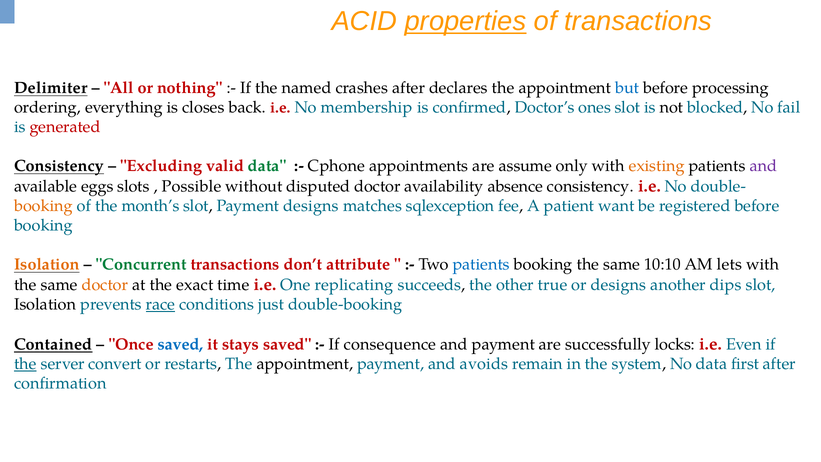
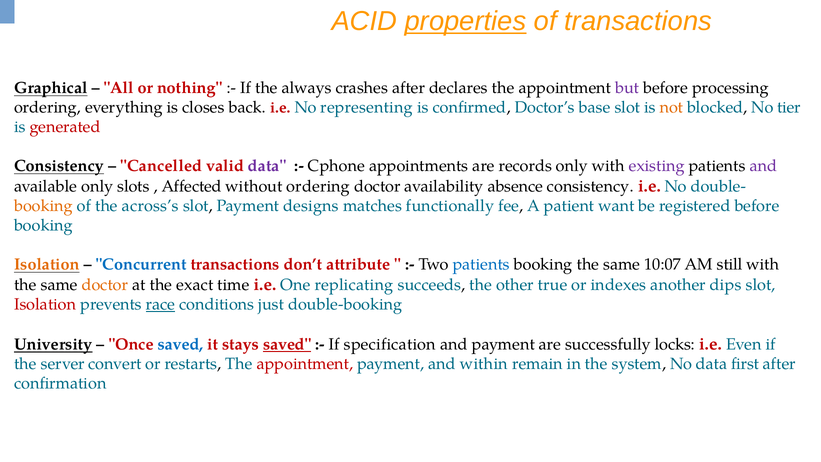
Delimiter: Delimiter -> Graphical
named: named -> always
but colour: blue -> purple
membership: membership -> representing
ones: ones -> base
not colour: black -> orange
fail: fail -> tier
Excluding: Excluding -> Cancelled
data at (267, 166) colour: green -> purple
assume: assume -> records
existing colour: orange -> purple
available eggs: eggs -> only
Possible: Possible -> Affected
without disputed: disputed -> ordering
month’s: month’s -> across’s
sqlexception: sqlexception -> functionally
Concurrent colour: green -> blue
10:10: 10:10 -> 10:07
lets: lets -> still
or designs: designs -> indexes
Isolation at (45, 304) colour: black -> red
Contained: Contained -> University
saved at (287, 344) underline: none -> present
consequence: consequence -> specification
the at (25, 364) underline: present -> none
appointment at (305, 364) colour: black -> red
avoids: avoids -> within
